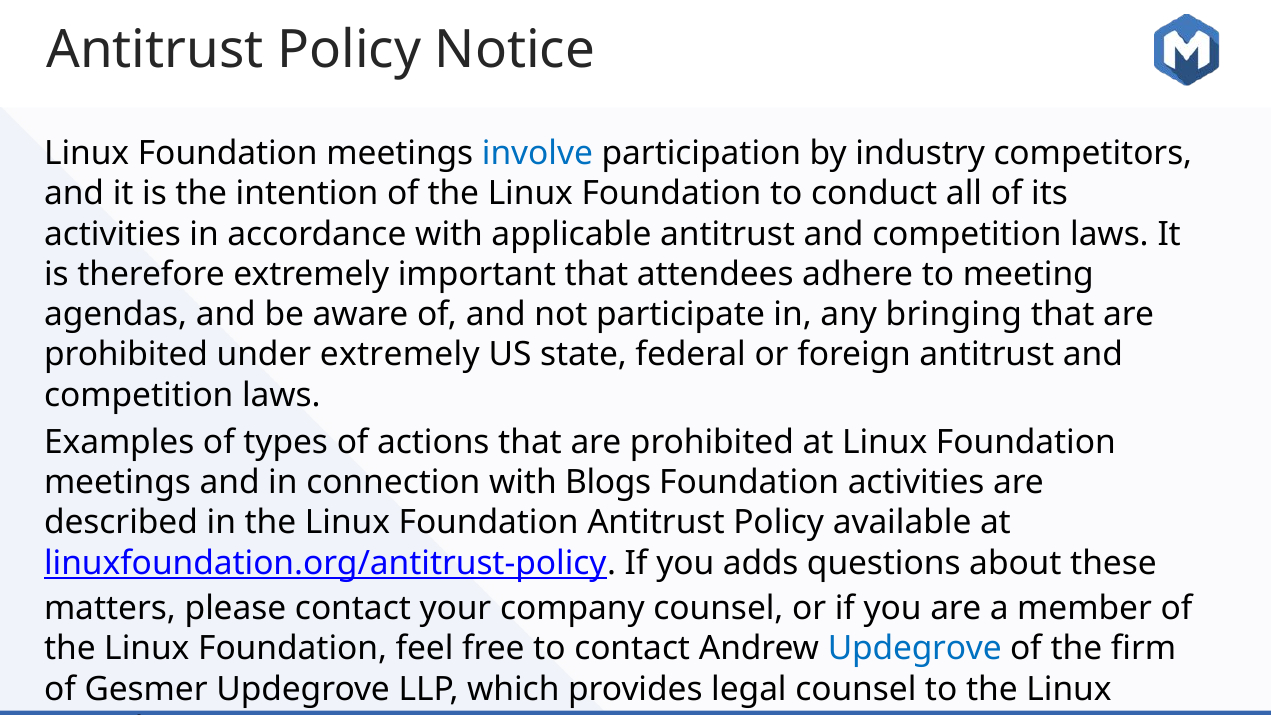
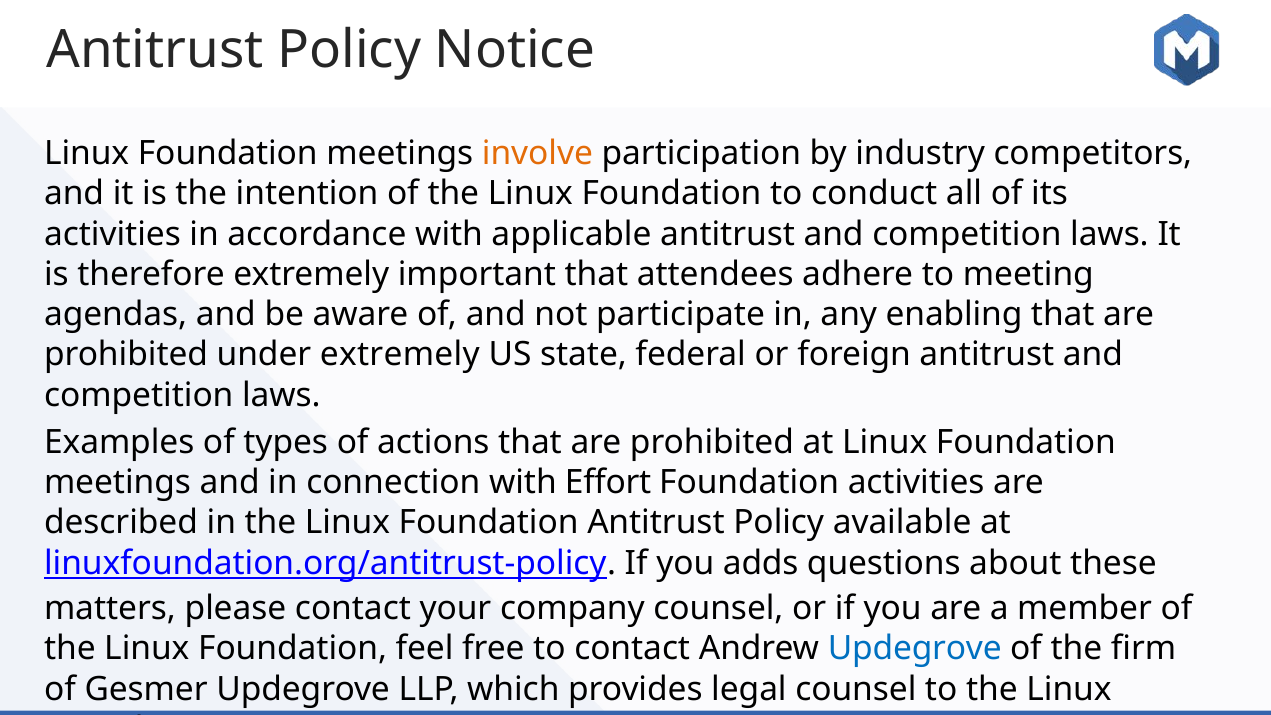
involve colour: blue -> orange
bringing: bringing -> enabling
Blogs: Blogs -> Effort
